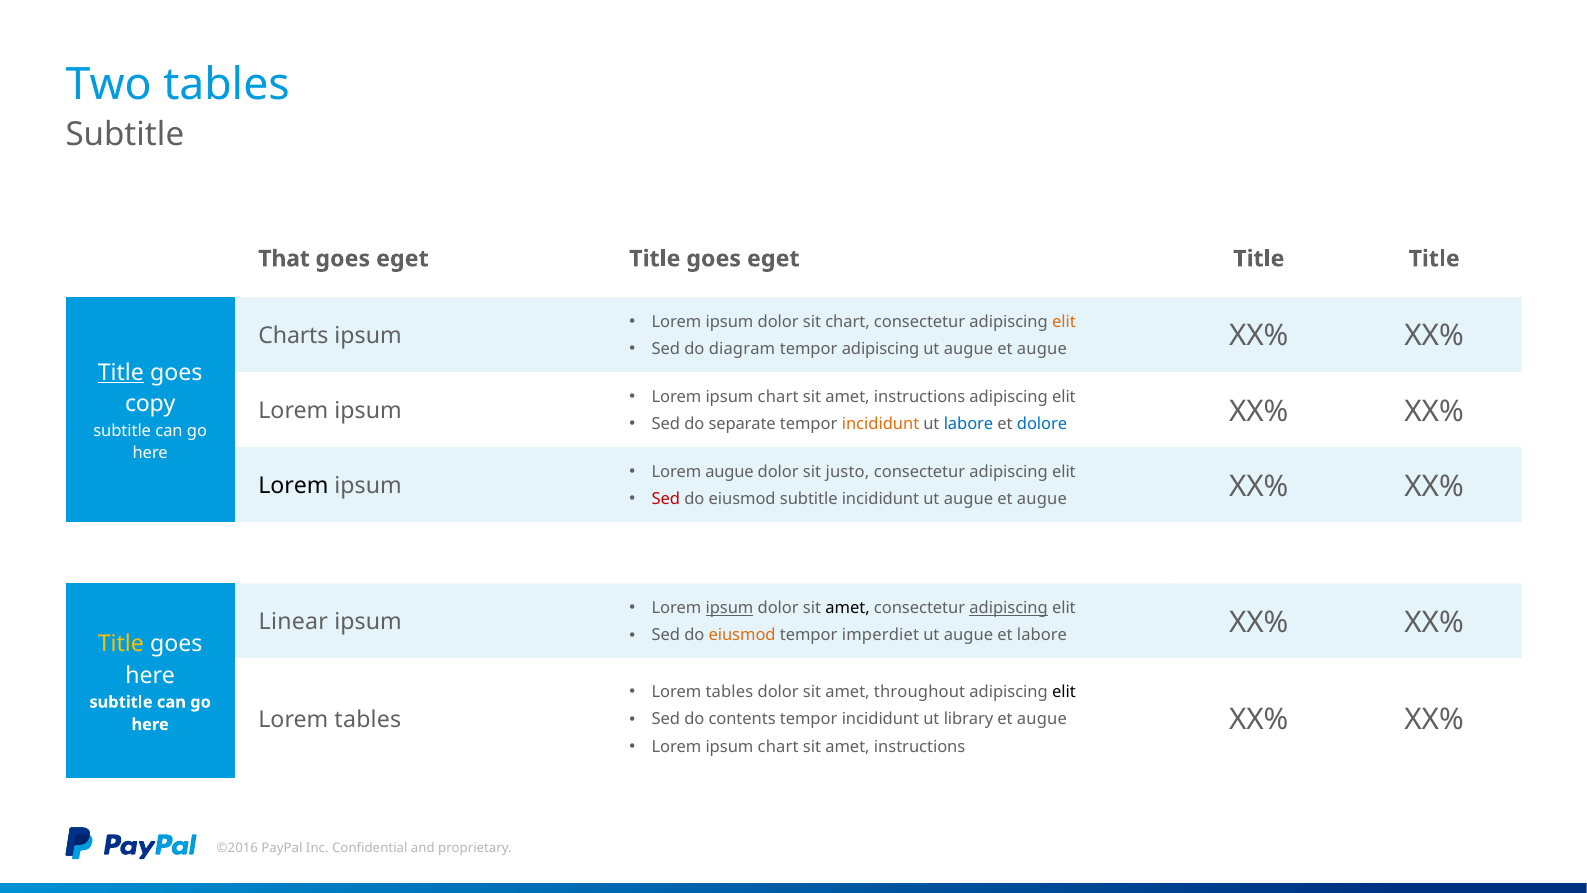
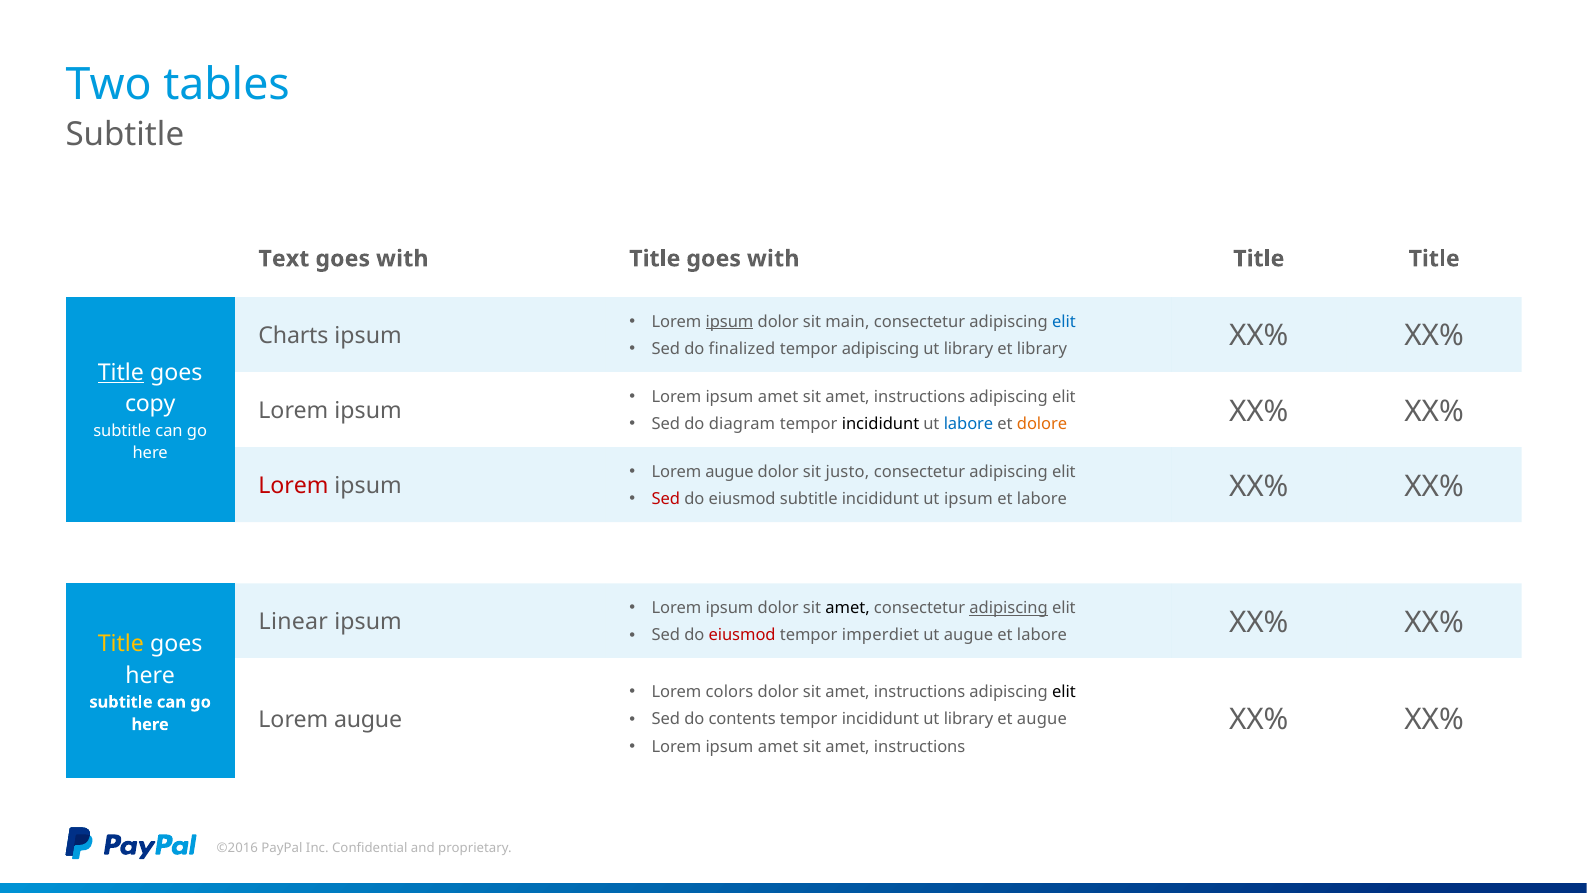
That: That -> Text
eget at (402, 259): eget -> with
Title goes eget: eget -> with
ipsum at (729, 322) underline: none -> present
sit chart: chart -> main
elit at (1064, 322) colour: orange -> blue
diagram: diagram -> finalized
augue at (968, 349): augue -> library
augue at (1042, 349): augue -> library
chart at (778, 397): chart -> amet
separate: separate -> diagram
incididunt at (881, 424) colour: orange -> black
dolore colour: blue -> orange
Lorem at (293, 486) colour: black -> red
incididunt ut augue: augue -> ipsum
augue at (1042, 499): augue -> labore
ipsum at (729, 608) underline: present -> none
eiusmod at (742, 635) colour: orange -> red
tables at (729, 692): tables -> colors
dolor sit amet throughout: throughout -> instructions
tables at (368, 719): tables -> augue
chart at (778, 747): chart -> amet
